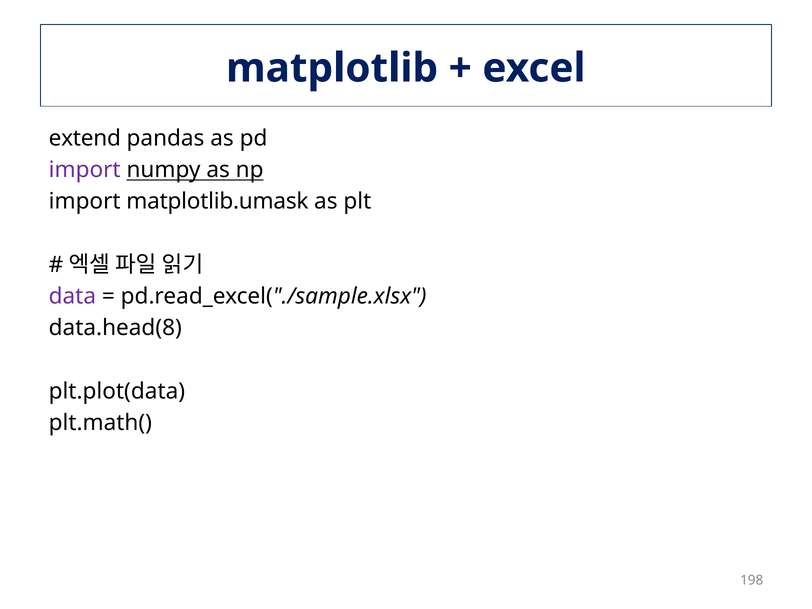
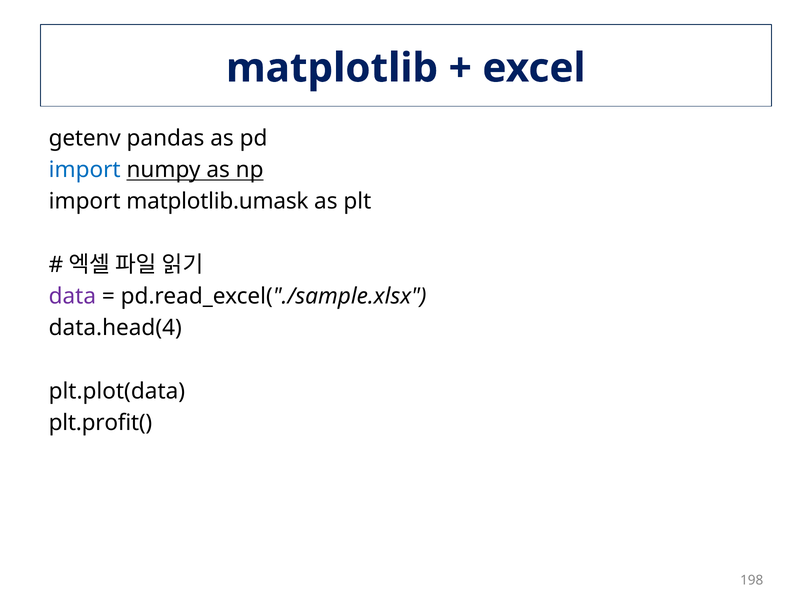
extend: extend -> getenv
import at (85, 170) colour: purple -> blue
data.head(8: data.head(8 -> data.head(4
plt.math(: plt.math( -> plt.profit(
